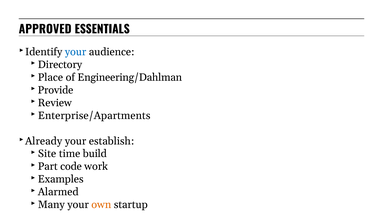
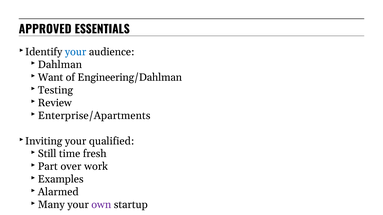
Directory: Directory -> Dahlman
Place: Place -> Want
Provide: Provide -> Testing
Already: Already -> Inviting
establish: establish -> qualified
Site: Site -> Still
build: build -> fresh
code: code -> over
own colour: orange -> purple
